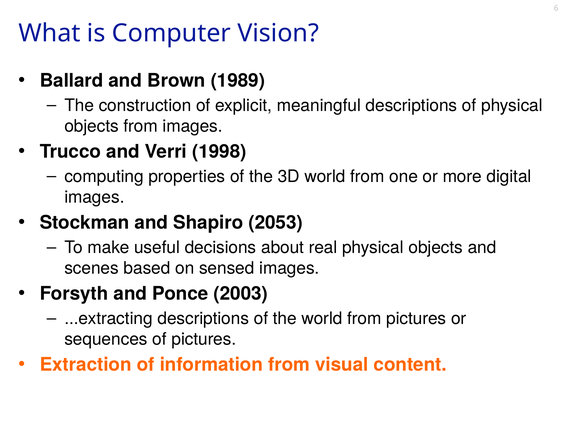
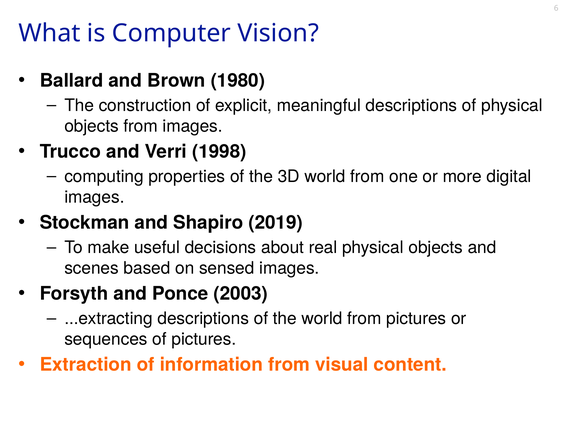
1989: 1989 -> 1980
2053: 2053 -> 2019
